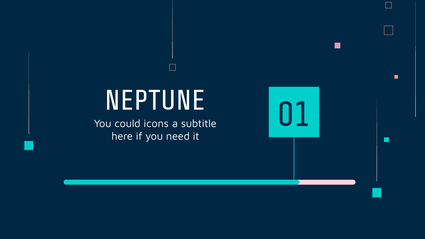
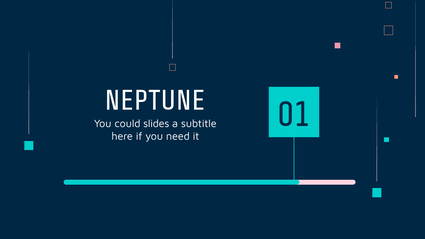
icons: icons -> slides
